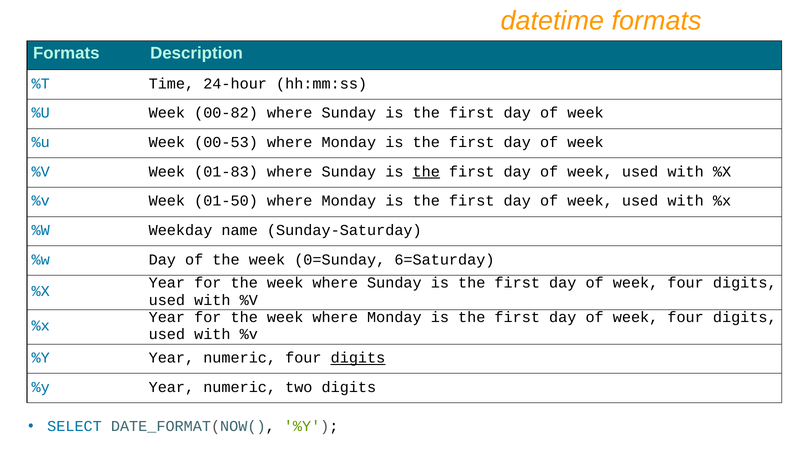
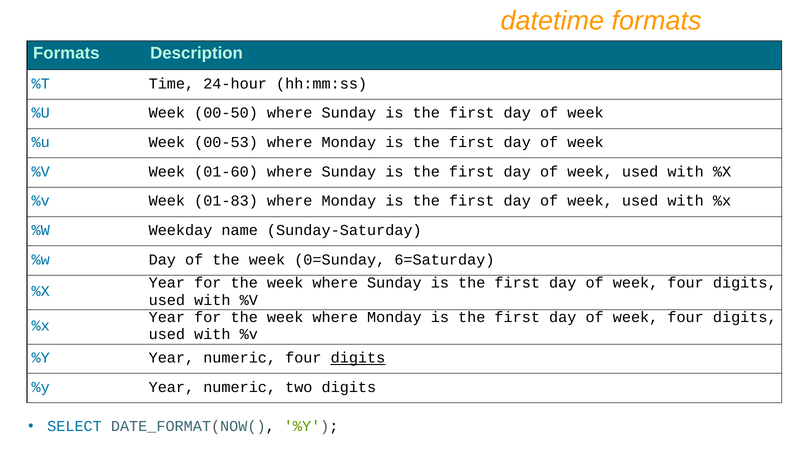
00-82: 00-82 -> 00-50
01-83: 01-83 -> 01-60
the at (426, 172) underline: present -> none
01-50: 01-50 -> 01-83
